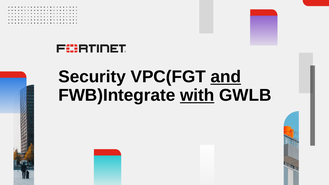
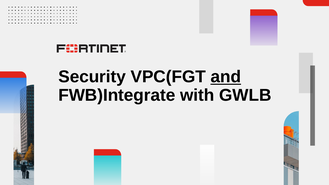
with underline: present -> none
